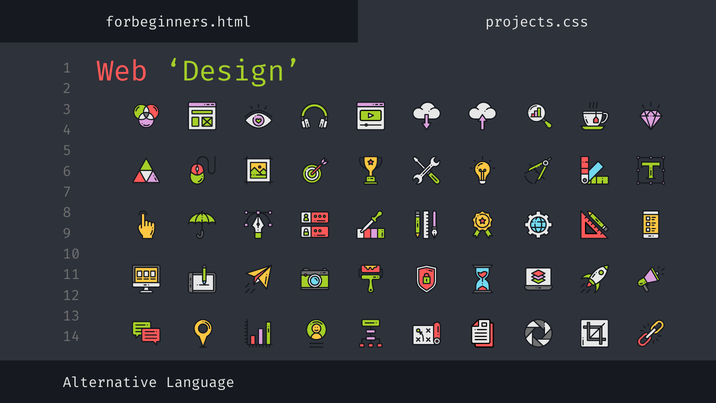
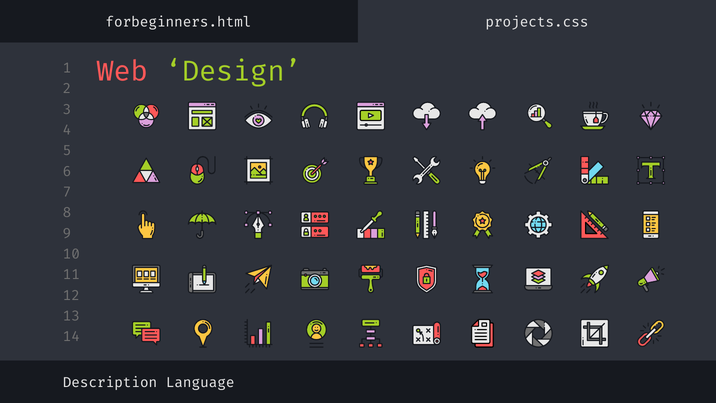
Alternative: Alternative -> Description
